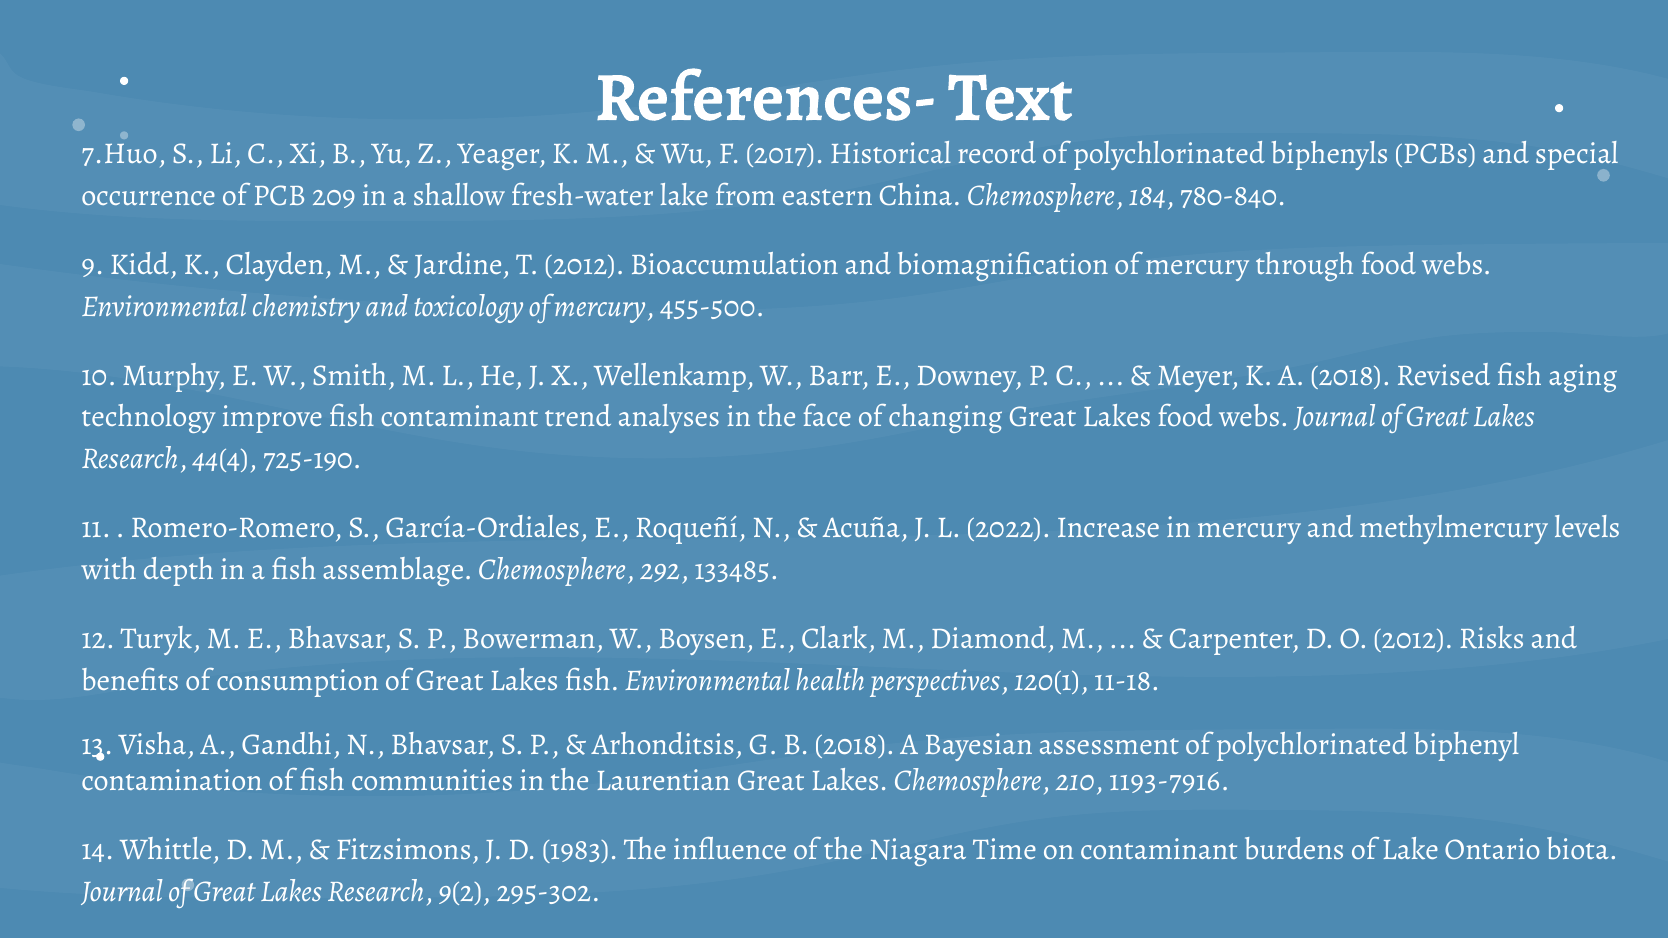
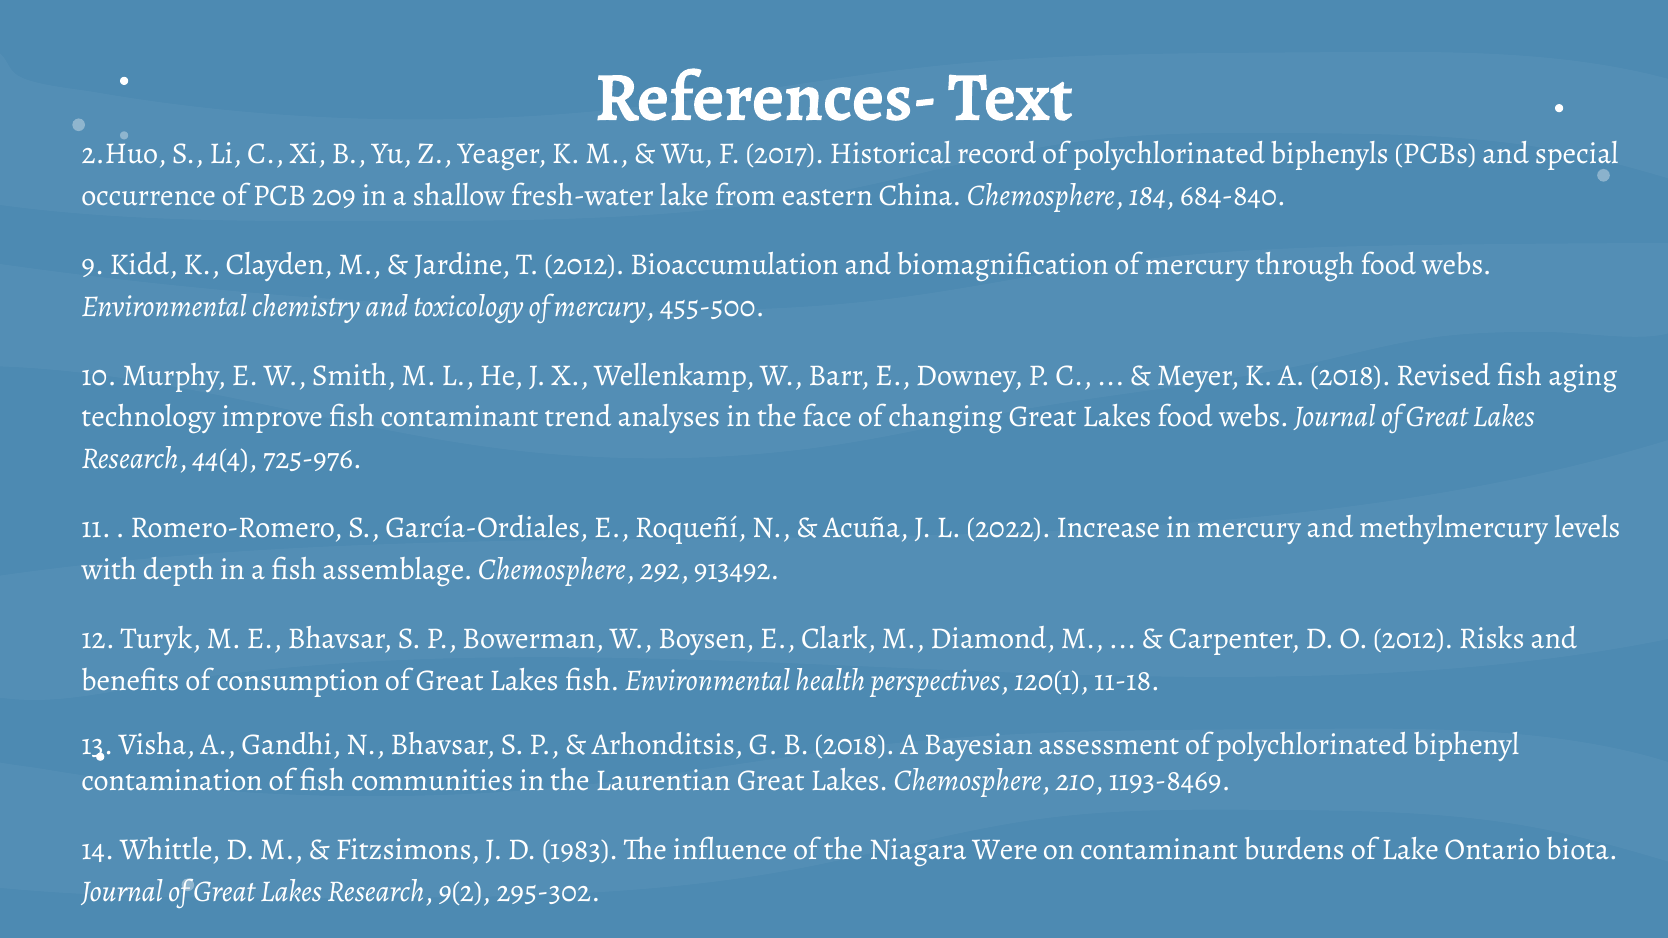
7.Huo: 7.Huo -> 2.Huo
780-840: 780-840 -> 684-840
725-190: 725-190 -> 725-976
133485: 133485 -> 913492
1193-7916: 1193-7916 -> 1193-8469
Time: Time -> Were
